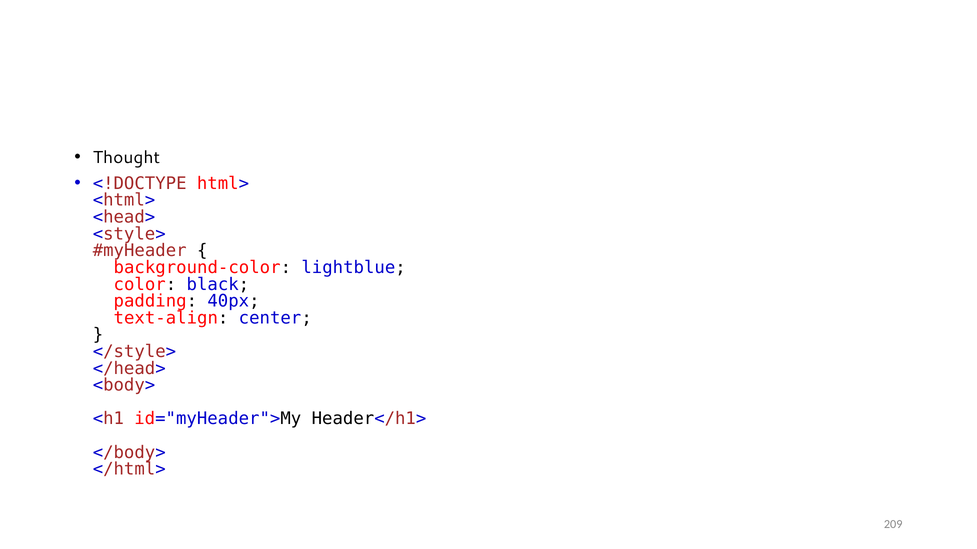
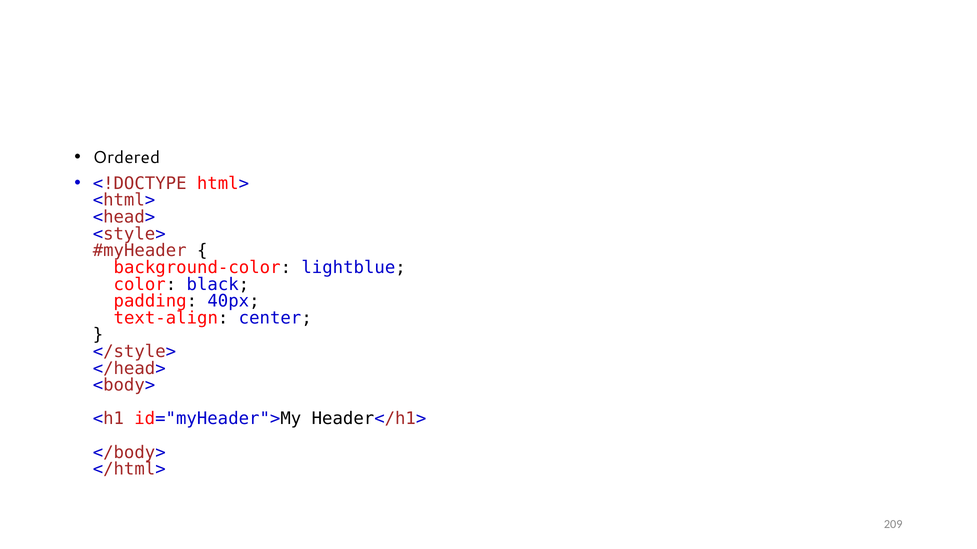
Thought: Thought -> Ordered
